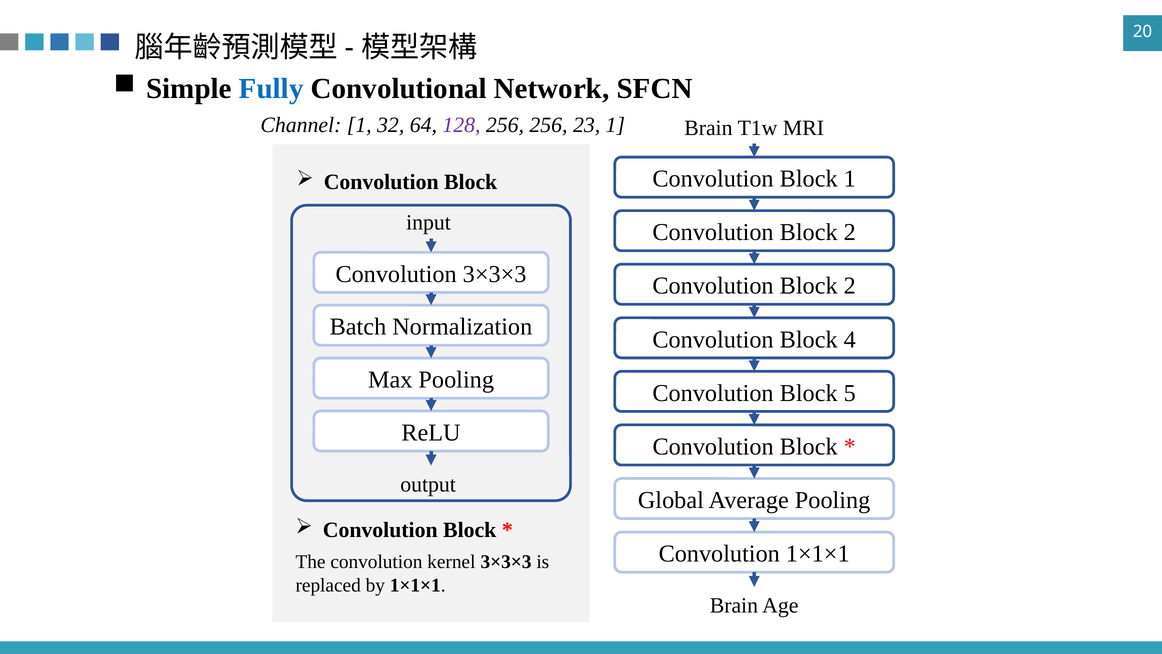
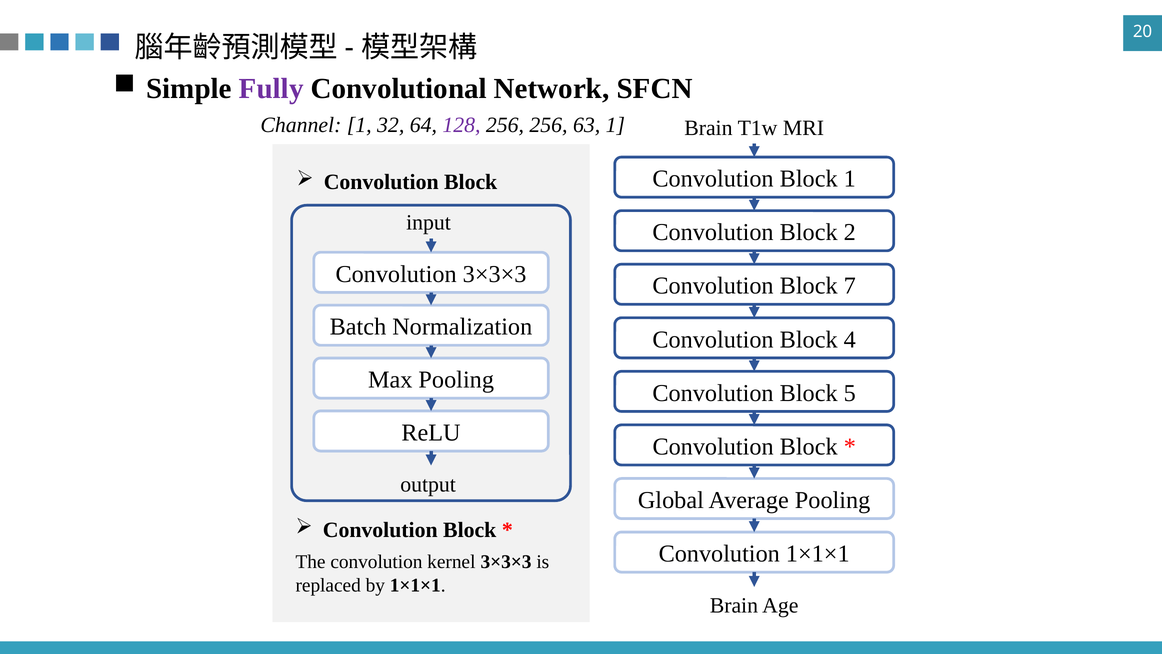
Fully colour: blue -> purple
23: 23 -> 63
2 at (850, 286): 2 -> 7
